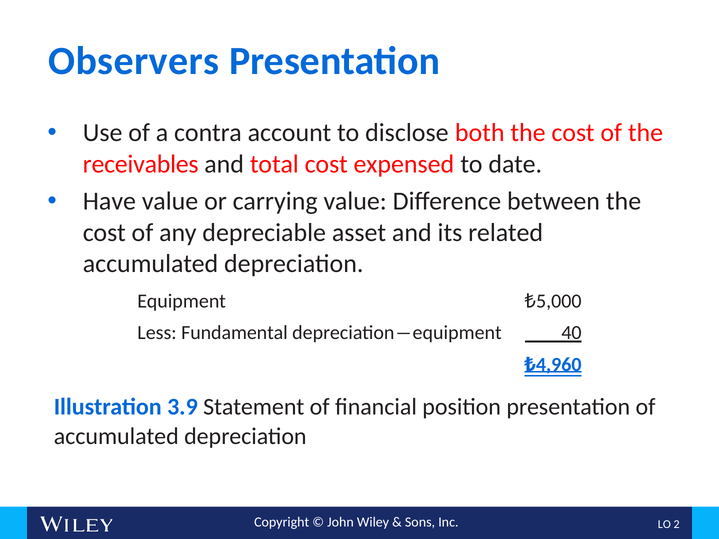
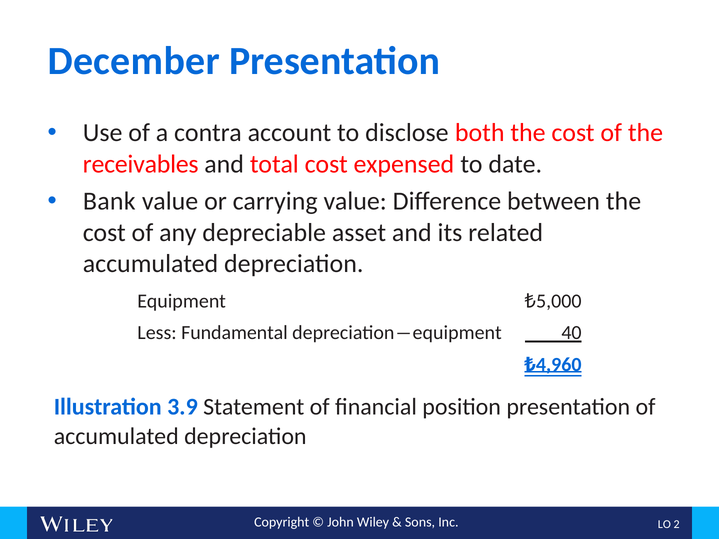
Observers: Observers -> December
Have: Have -> Bank
